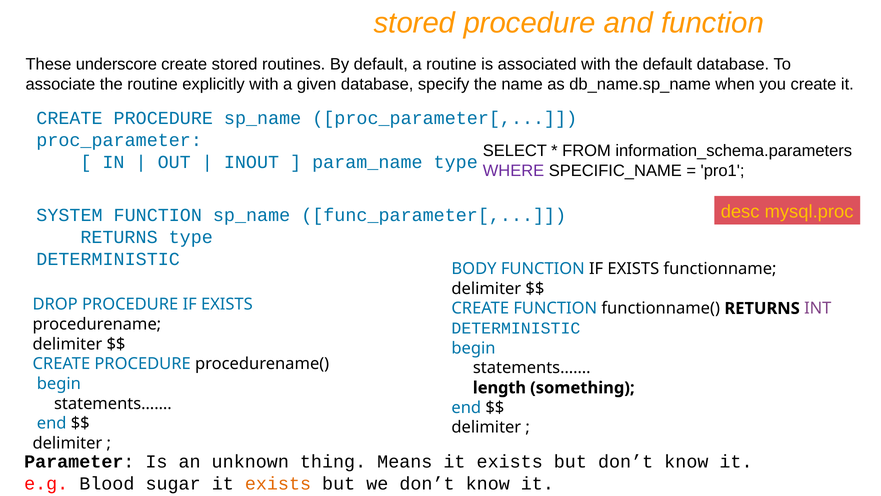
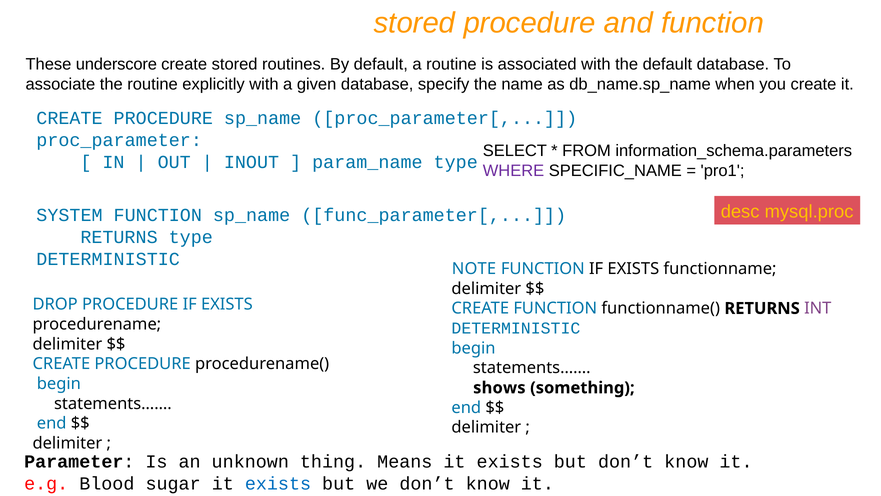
BODY: BODY -> NOTE
length: length -> shows
exists at (278, 483) colour: orange -> blue
